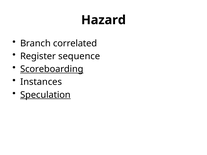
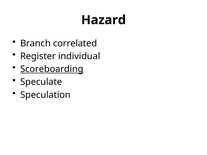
sequence: sequence -> individual
Instances: Instances -> Speculate
Speculation underline: present -> none
